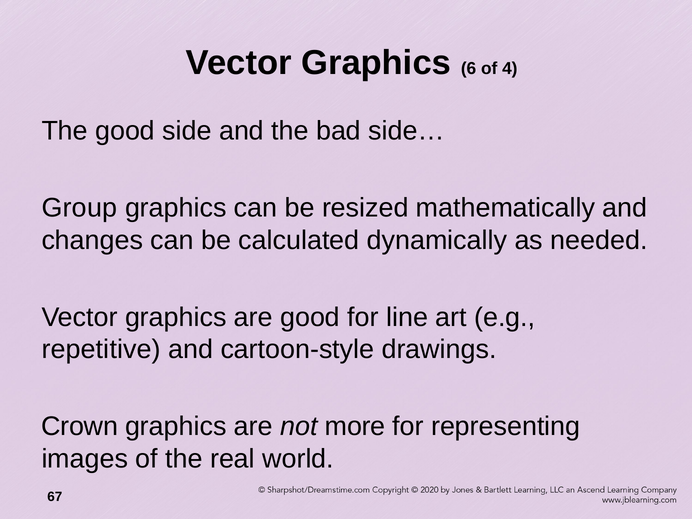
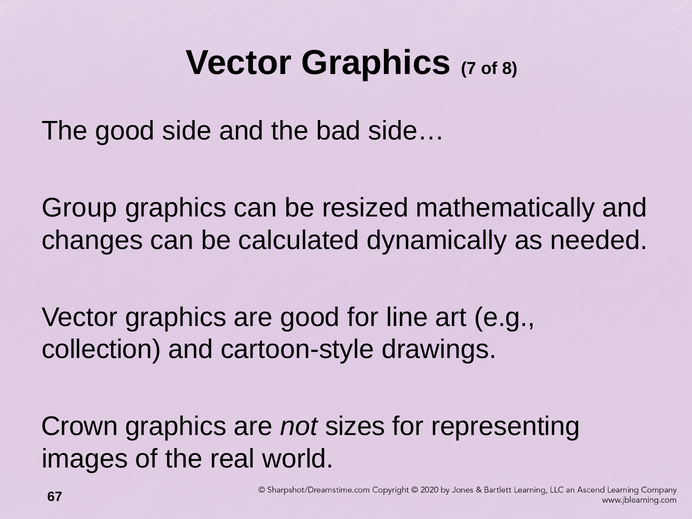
6: 6 -> 7
4: 4 -> 8
repetitive: repetitive -> collection
more: more -> sizes
